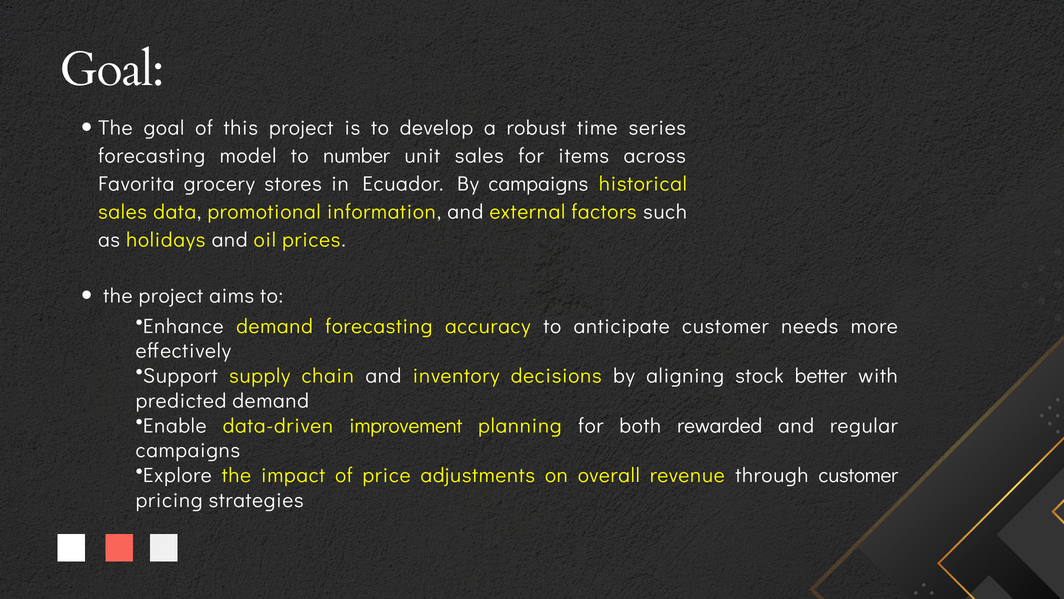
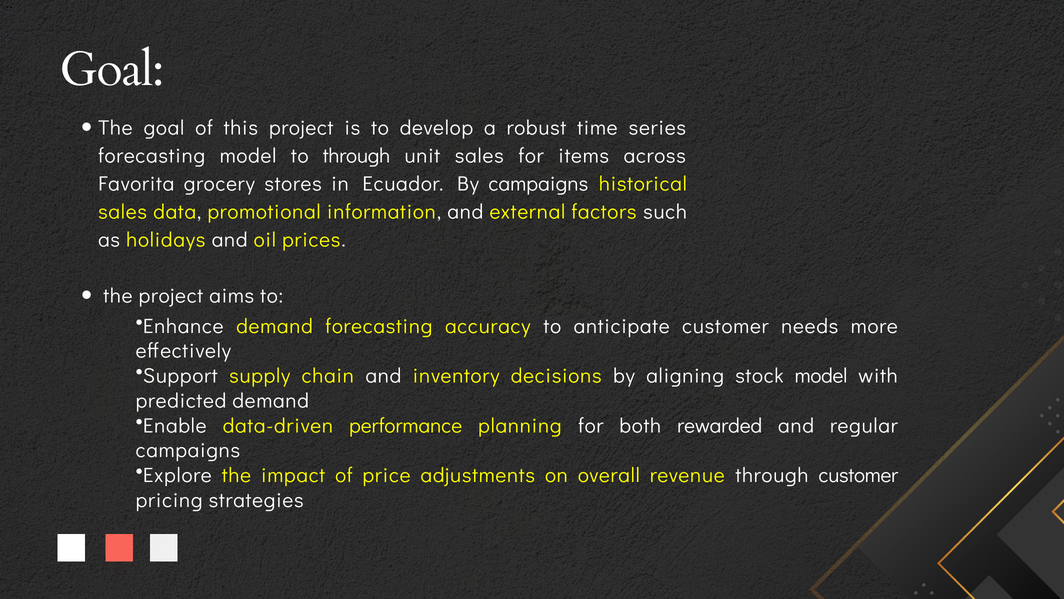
to number: number -> through
stock better: better -> model
improvement: improvement -> performance
